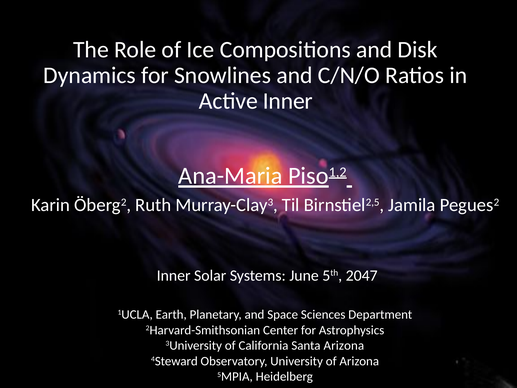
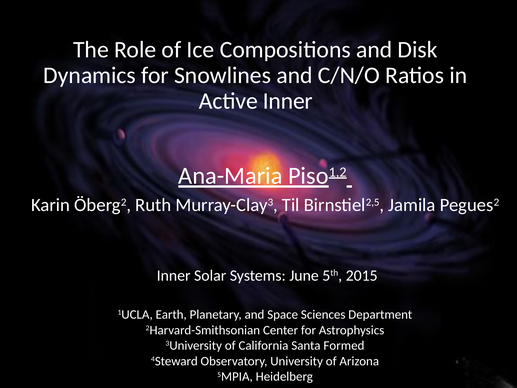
2047: 2047 -> 2015
Santa Arizona: Arizona -> Formed
